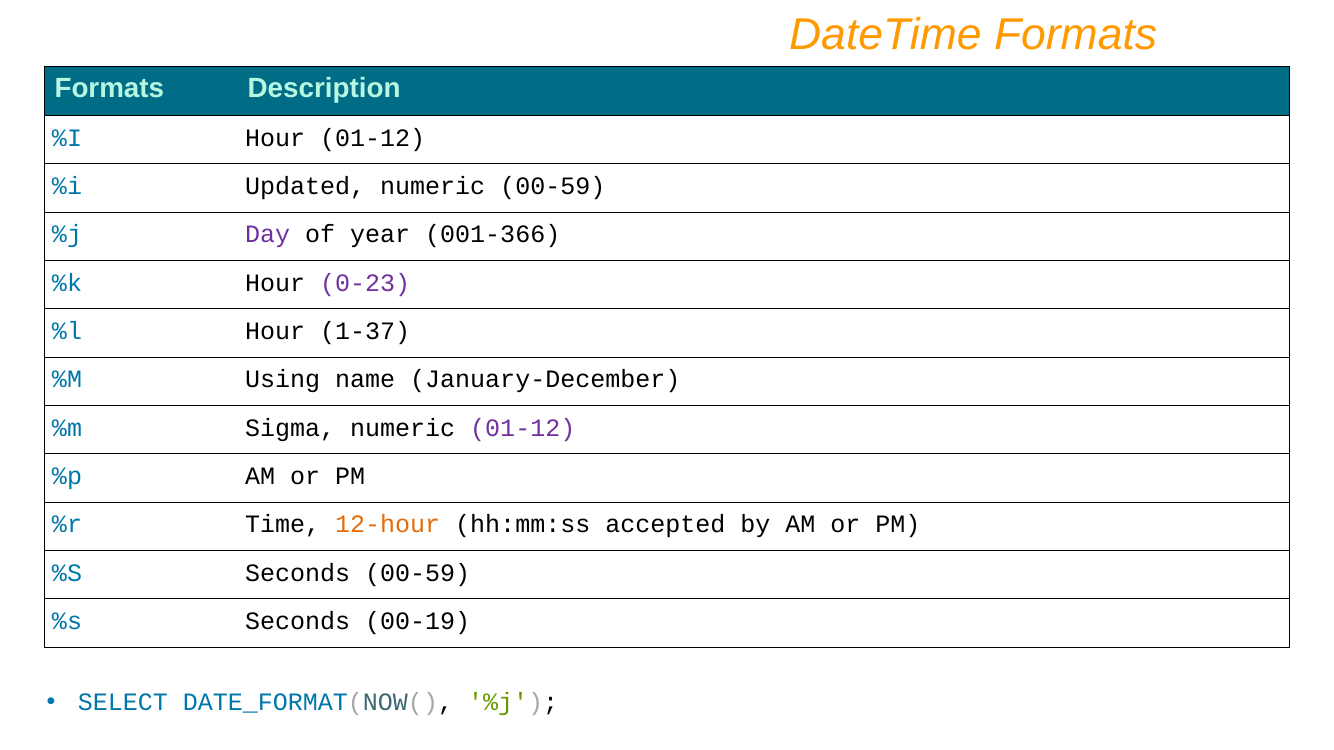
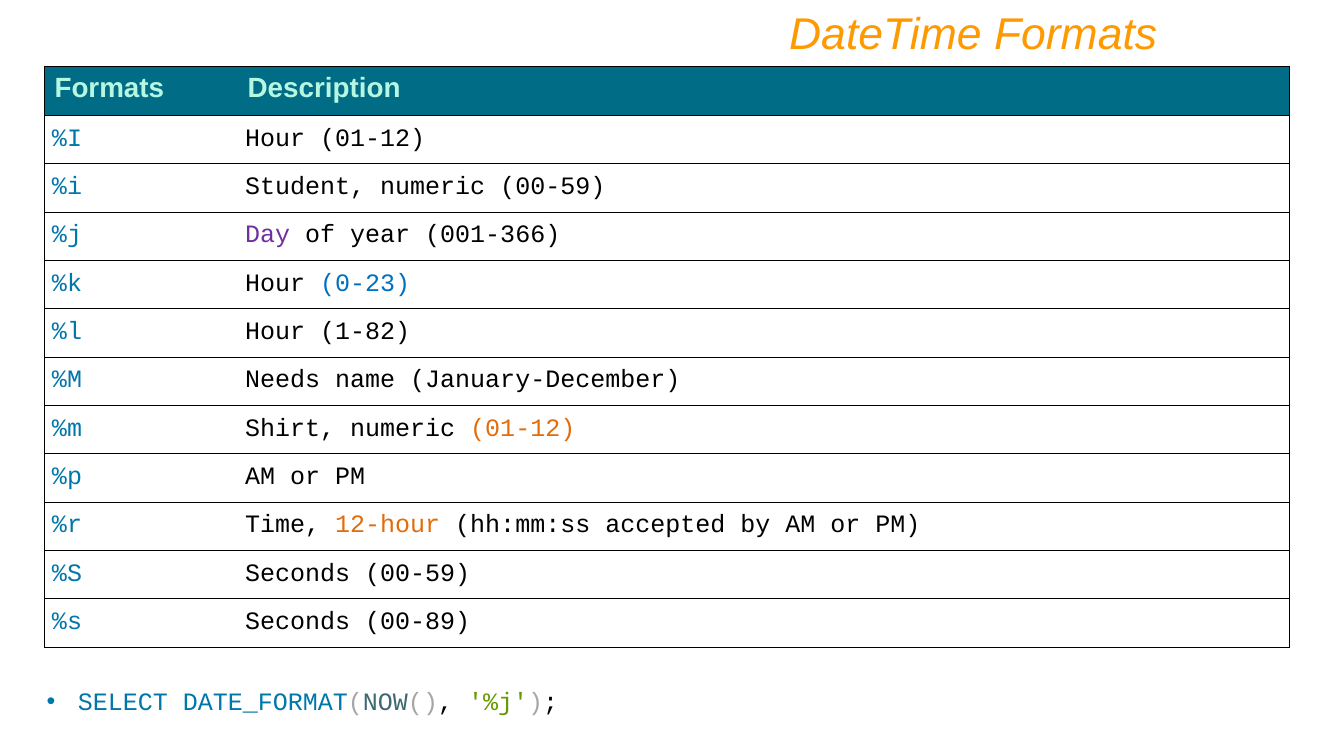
Updated: Updated -> Student
0-23 colour: purple -> blue
1-37: 1-37 -> 1-82
Using: Using -> Needs
Sigma: Sigma -> Shirt
01-12 at (523, 428) colour: purple -> orange
00-19: 00-19 -> 00-89
